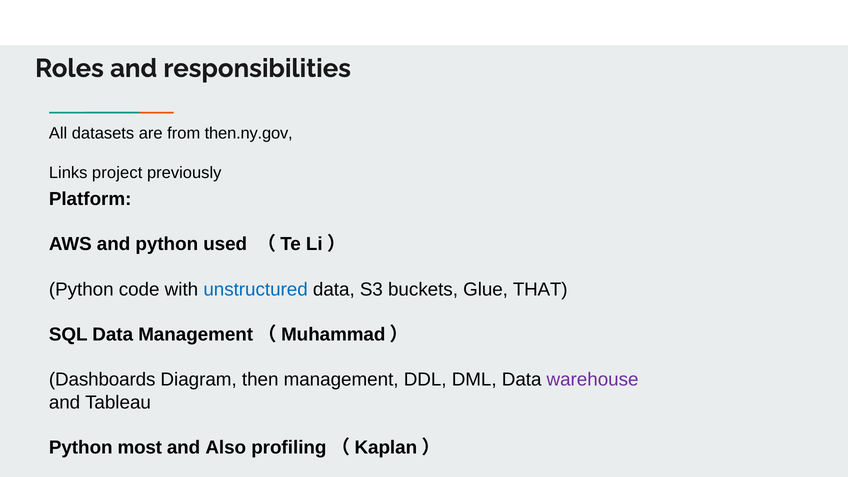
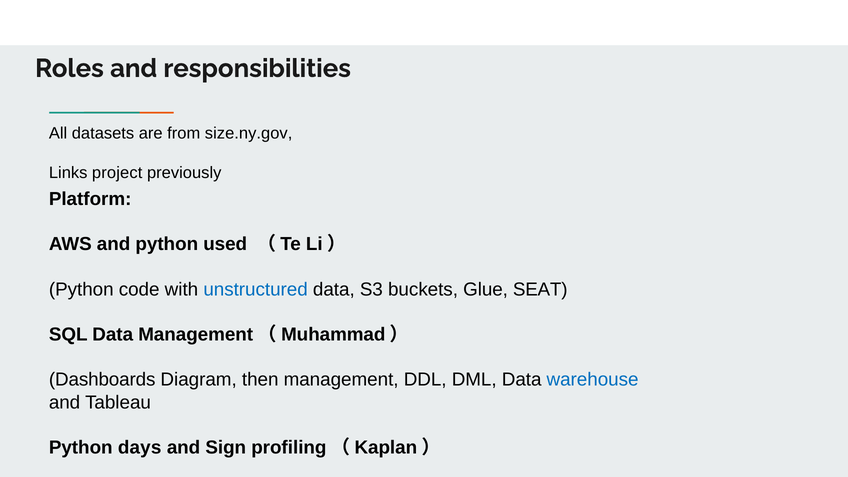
then.ny.gov: then.ny.gov -> size.ny.gov
THAT: THAT -> SEAT
warehouse colour: purple -> blue
most: most -> days
Also: Also -> Sign
